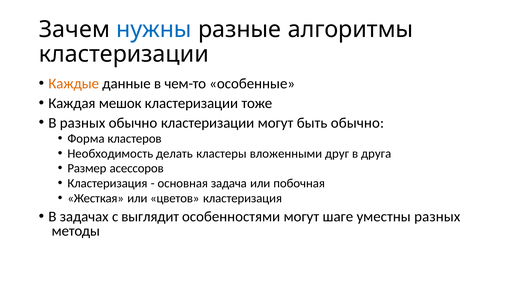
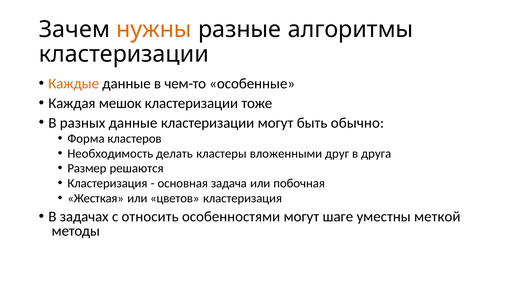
нужны colour: blue -> orange
разных обычно: обычно -> данные
асессоров: асессоров -> решаются
выглядит: выглядит -> относить
уместны разных: разных -> меткой
